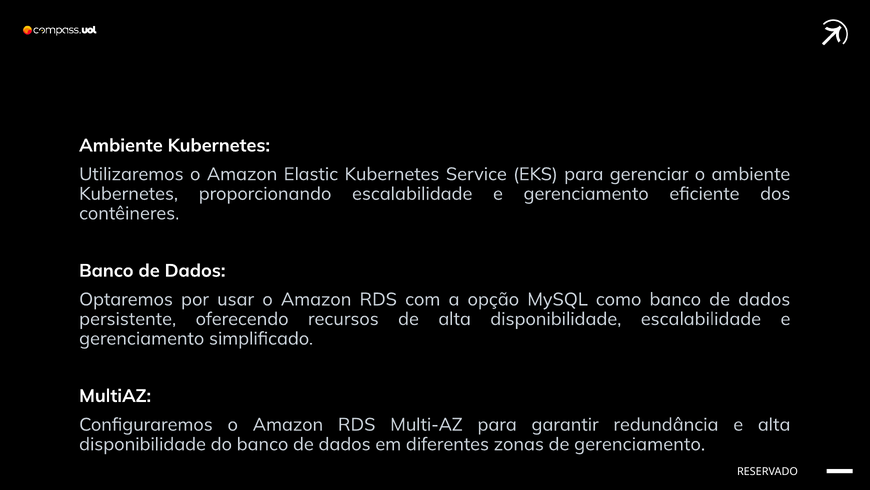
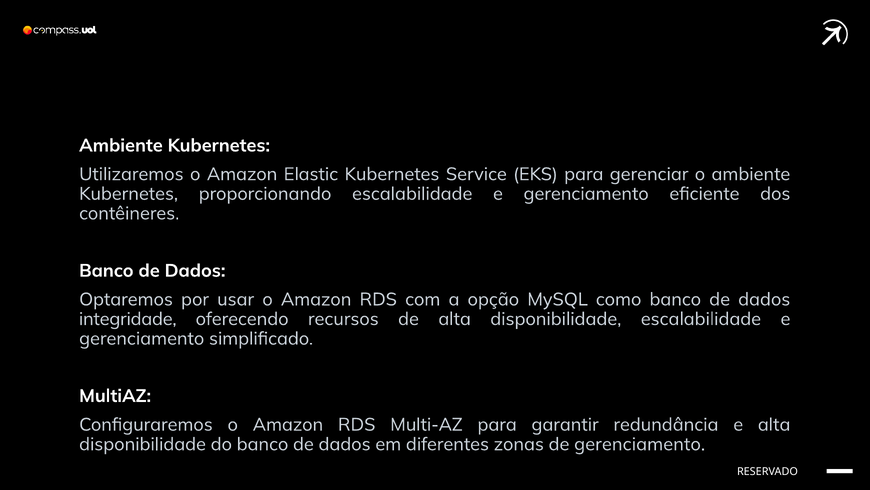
persistente: persistente -> integridade
